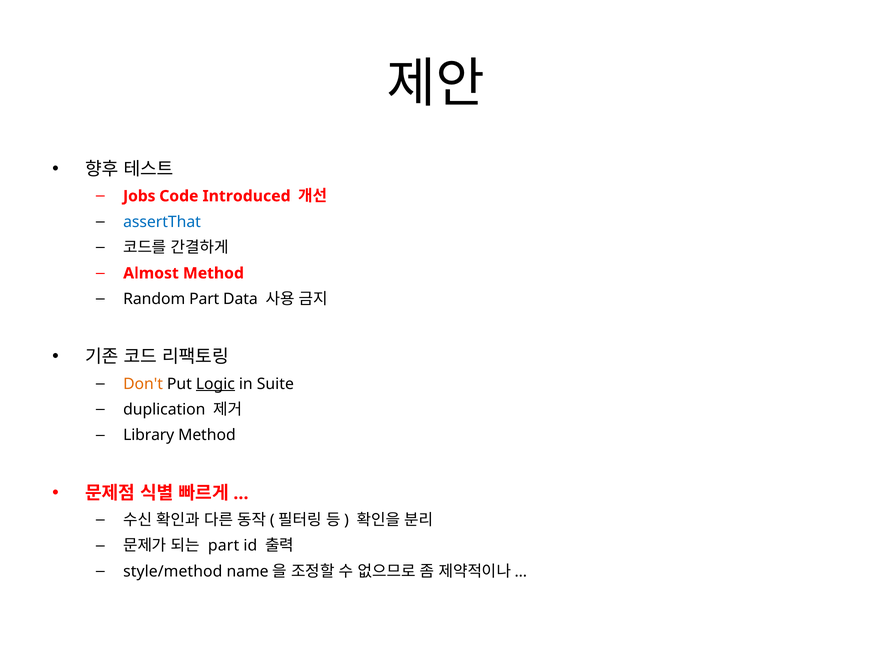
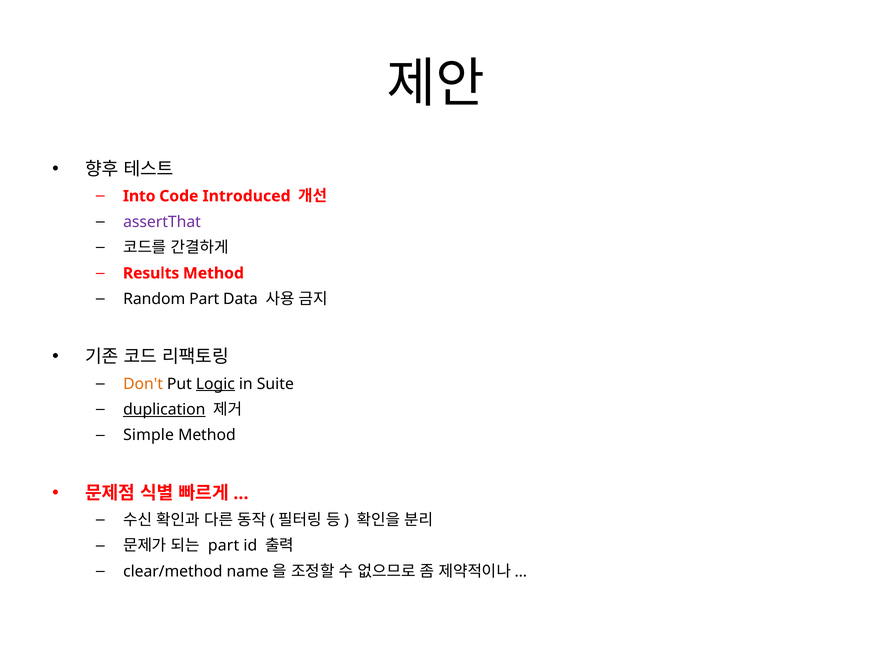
Jobs: Jobs -> Into
assertThat colour: blue -> purple
Almost: Almost -> Results
duplication underline: none -> present
Library: Library -> Simple
style/method: style/method -> clear/method
